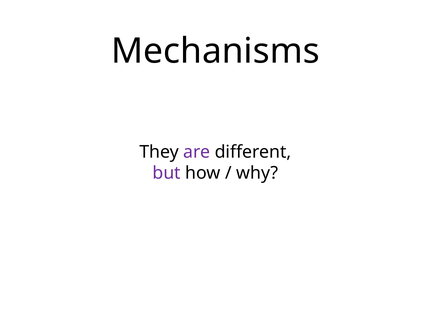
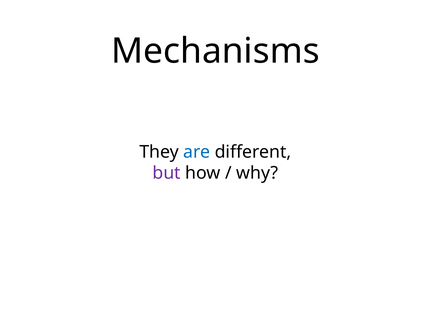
are colour: purple -> blue
